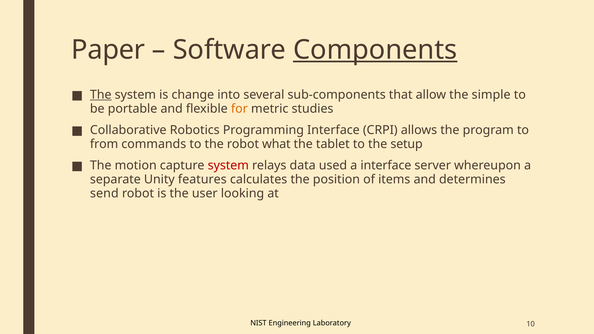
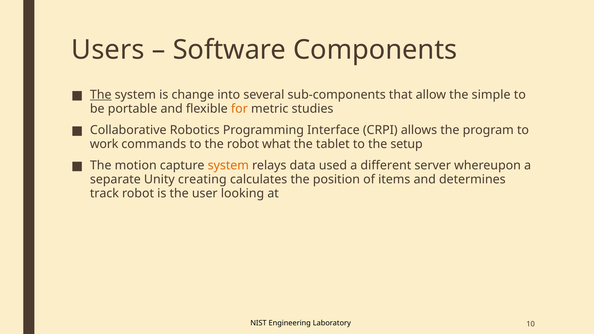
Paper: Paper -> Users
Components underline: present -> none
from: from -> work
system at (228, 166) colour: red -> orange
a interface: interface -> different
features: features -> creating
send: send -> track
